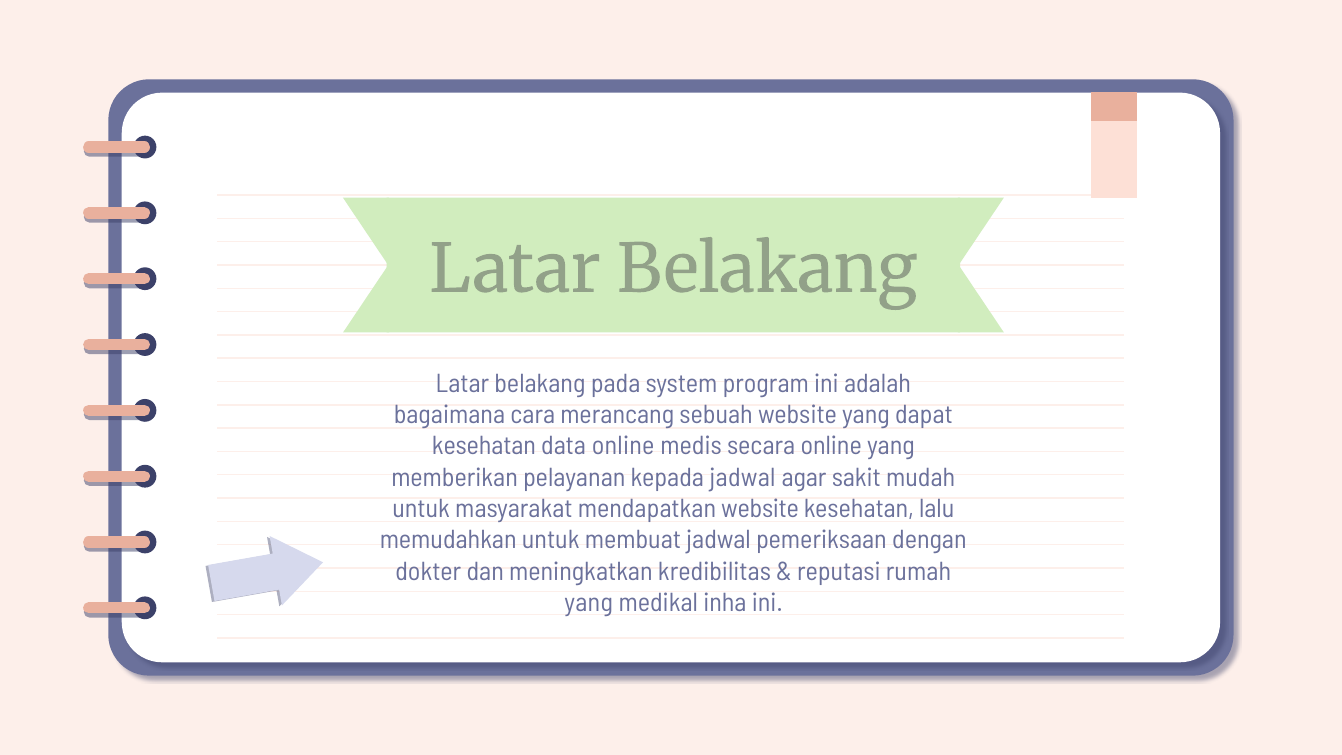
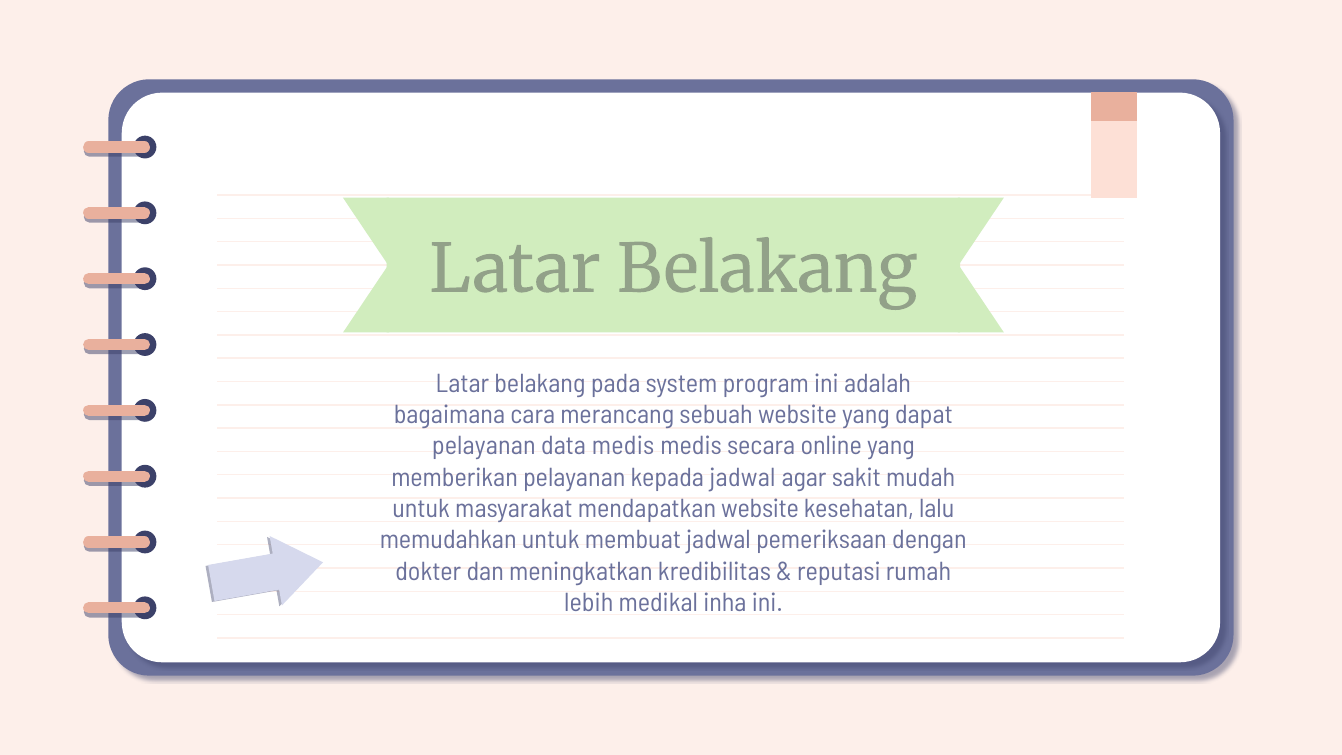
kesehatan at (484, 446): kesehatan -> pelayanan
data online: online -> medis
yang at (589, 603): yang -> lebih
